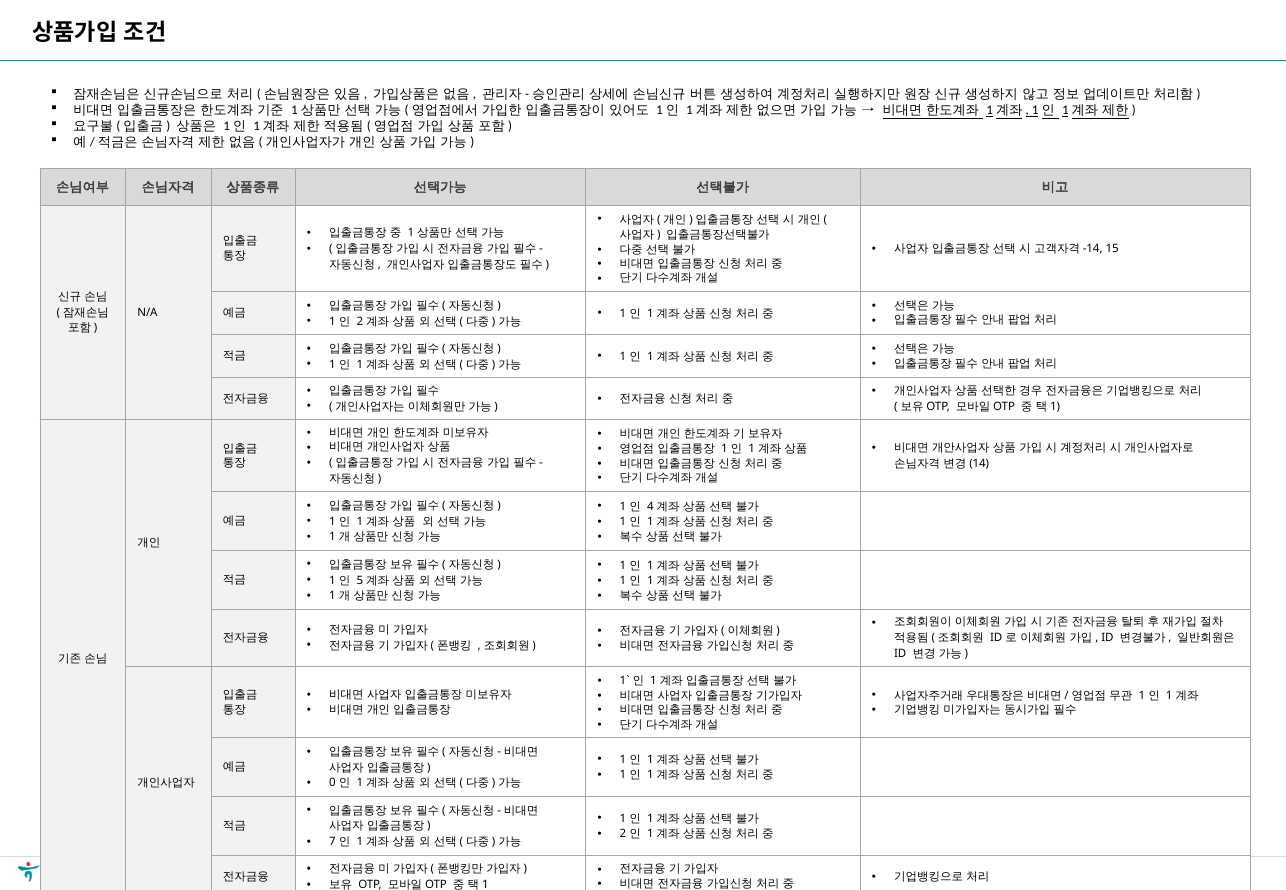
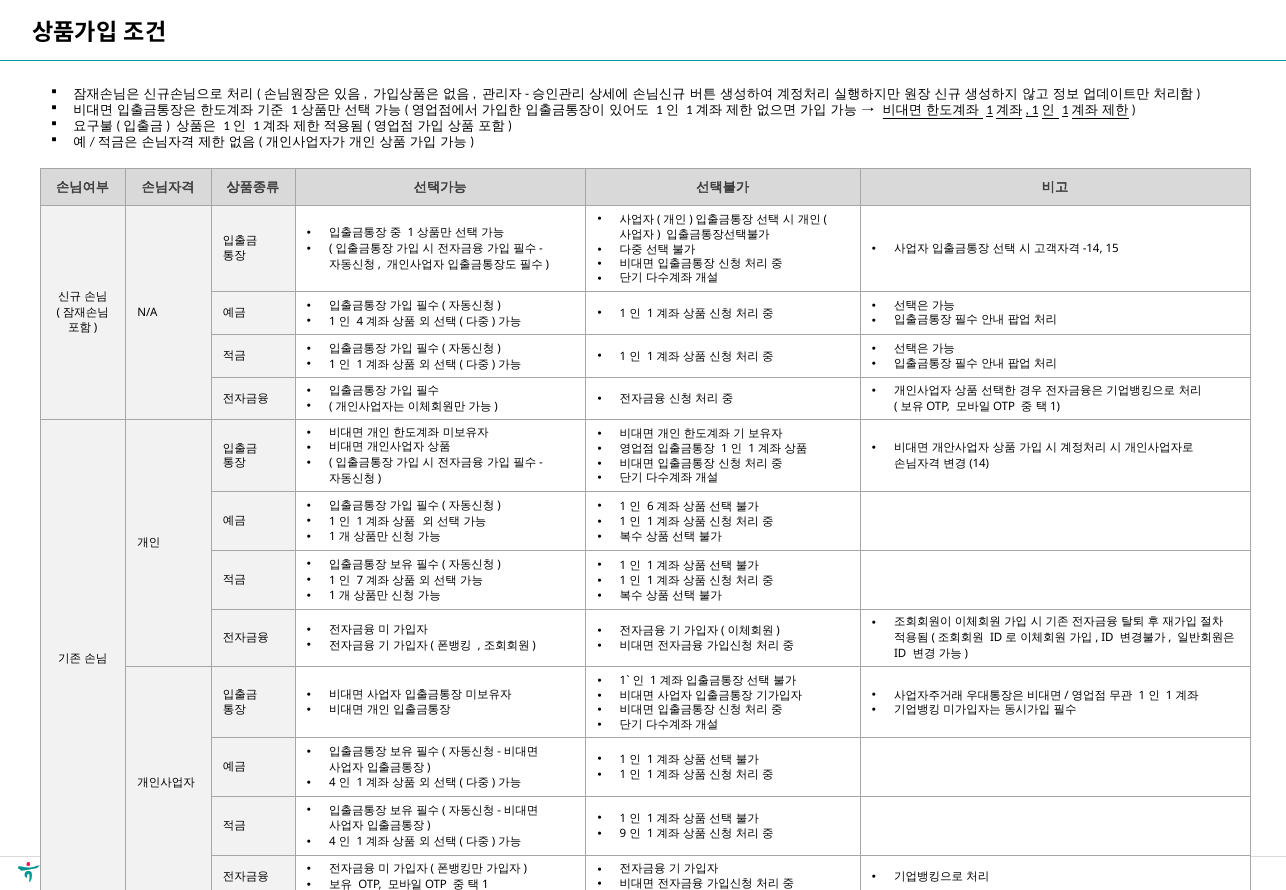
2 at (360, 321): 2 -> 4
4: 4 -> 6
5: 5 -> 7
0 at (333, 783): 0 -> 4
2 at (623, 834): 2 -> 9
7 at (333, 842): 7 -> 4
